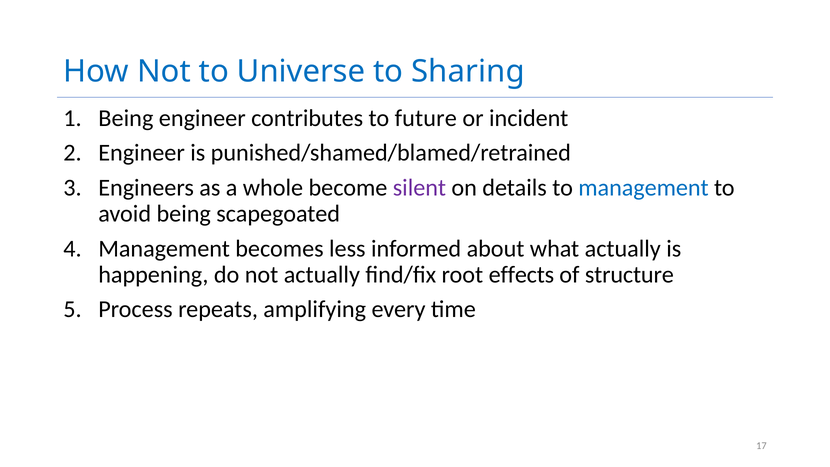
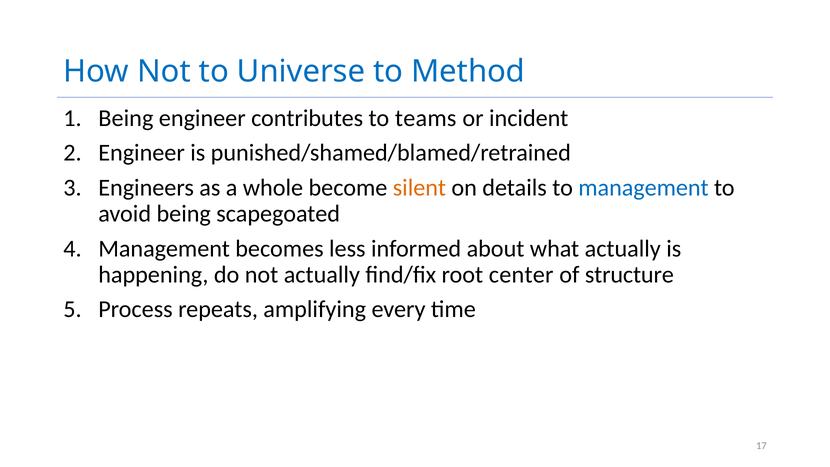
Sharing: Sharing -> Method
future: future -> teams
silent colour: purple -> orange
effects: effects -> center
